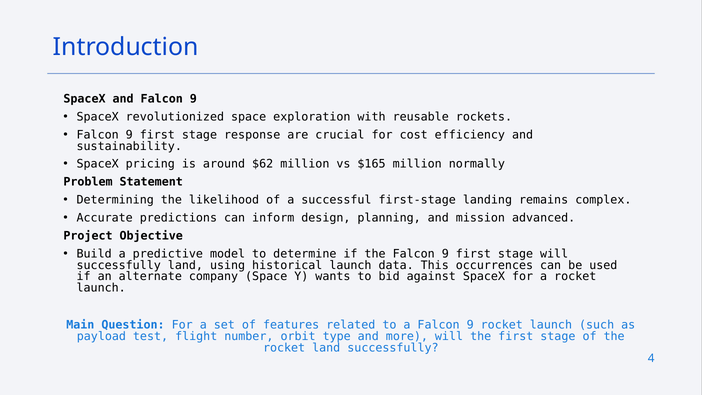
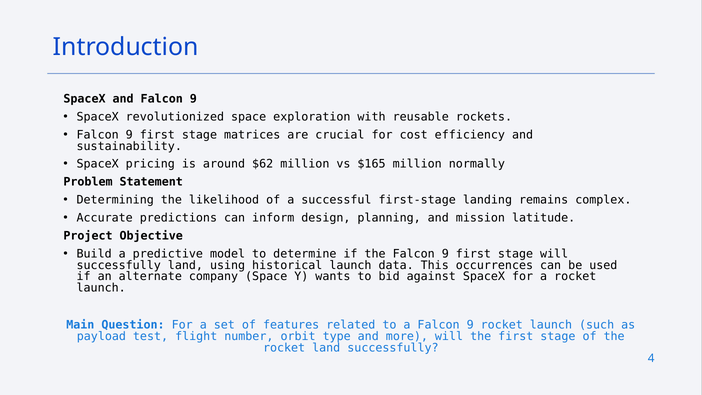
response: response -> matrices
advanced: advanced -> latitude
